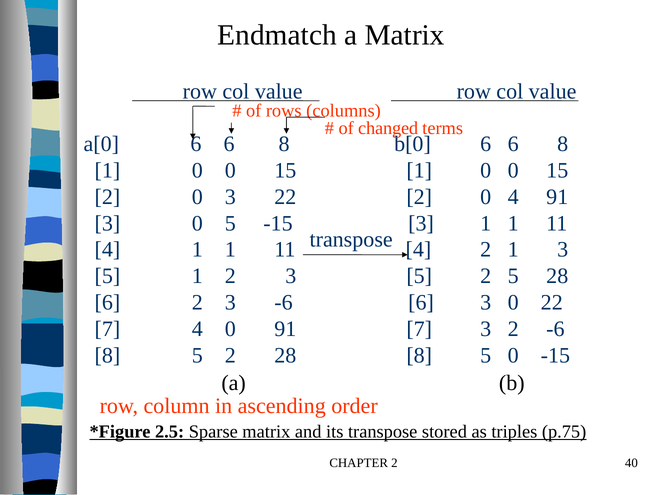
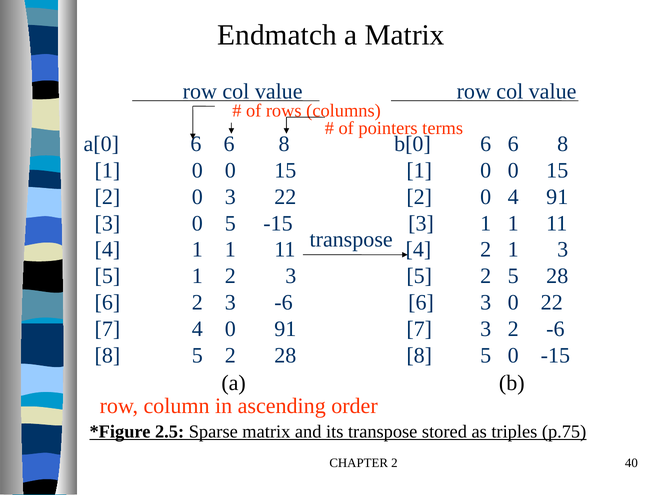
changed: changed -> pointers
